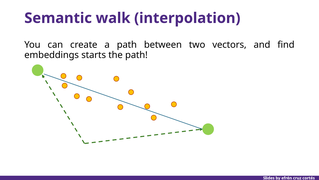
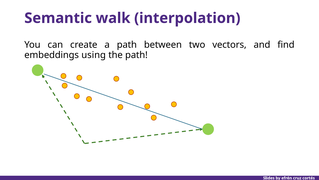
starts: starts -> using
